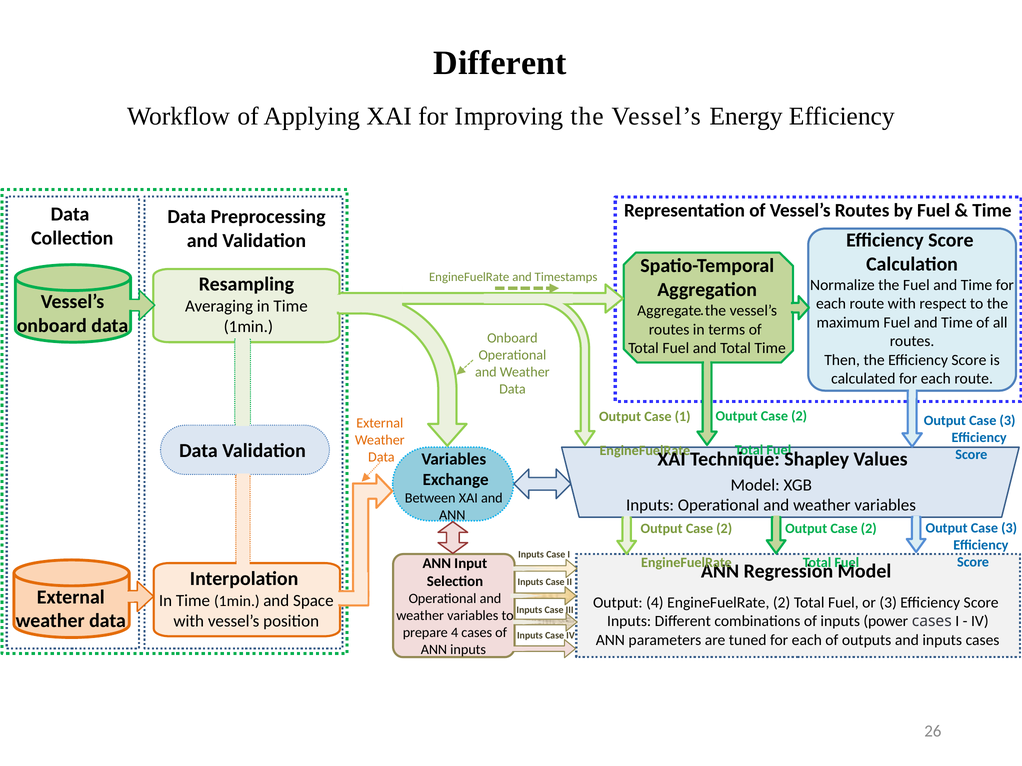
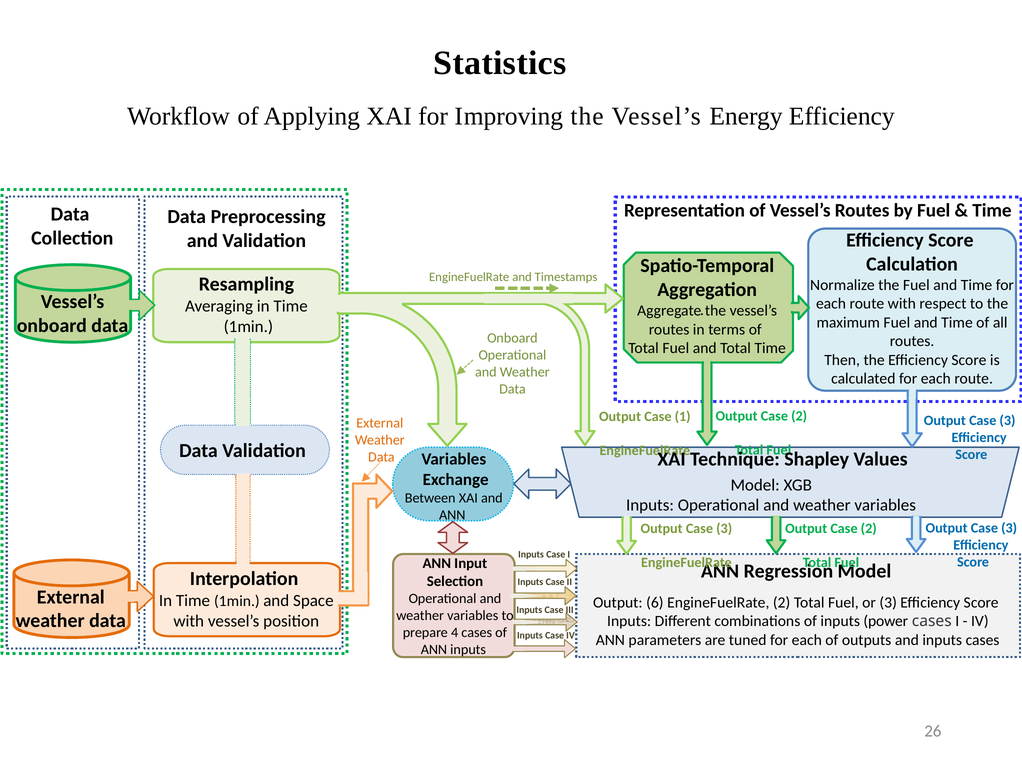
Different at (500, 63): Different -> Statistics
2 at (724, 529): 2 -> 3
Output 4: 4 -> 6
